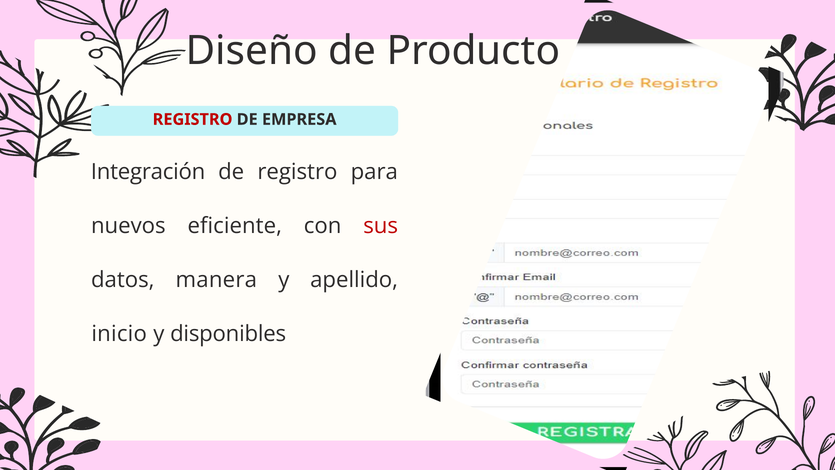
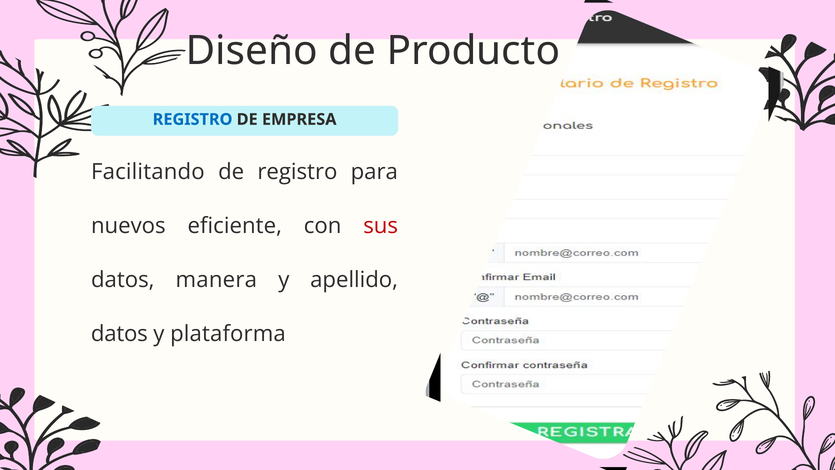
REGISTRO at (193, 119) colour: red -> blue
Integración: Integración -> Facilitando
inicio at (119, 334): inicio -> datos
disponibles: disponibles -> plataforma
